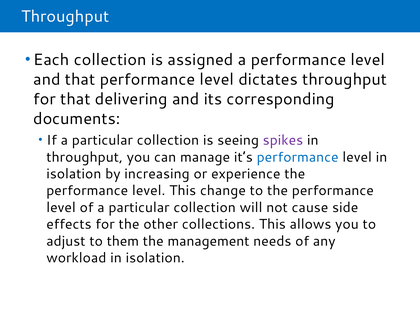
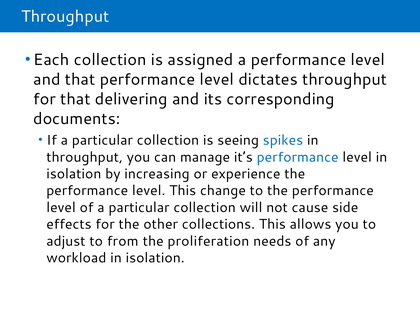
spikes colour: purple -> blue
them: them -> from
management: management -> proliferation
